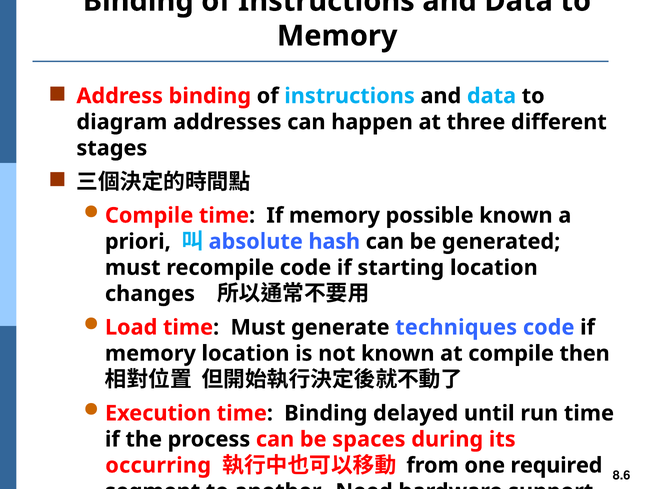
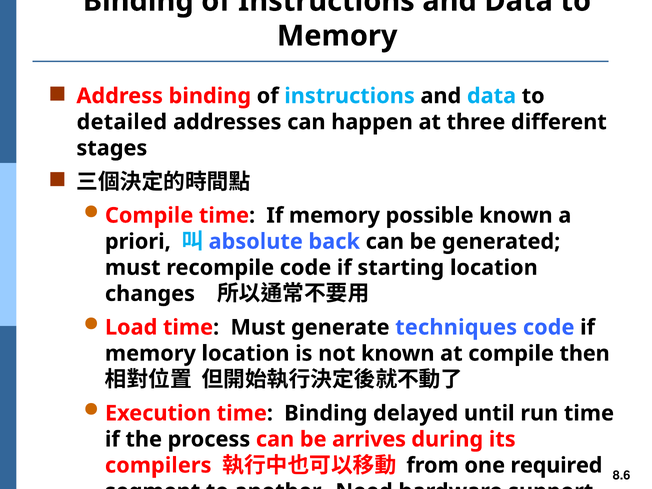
diagram: diagram -> detailed
hash: hash -> back
spaces: spaces -> arrives
occurring: occurring -> compilers
